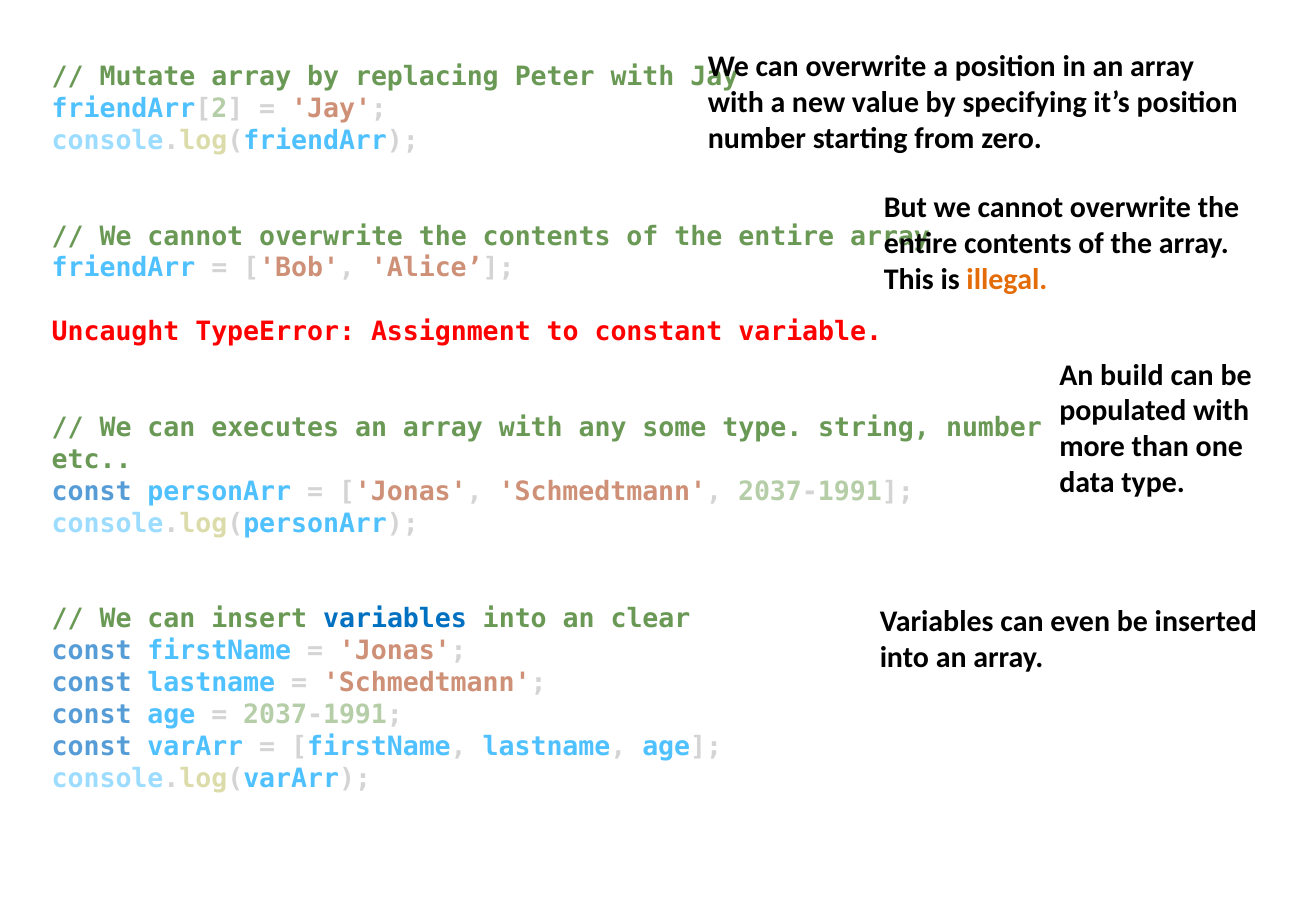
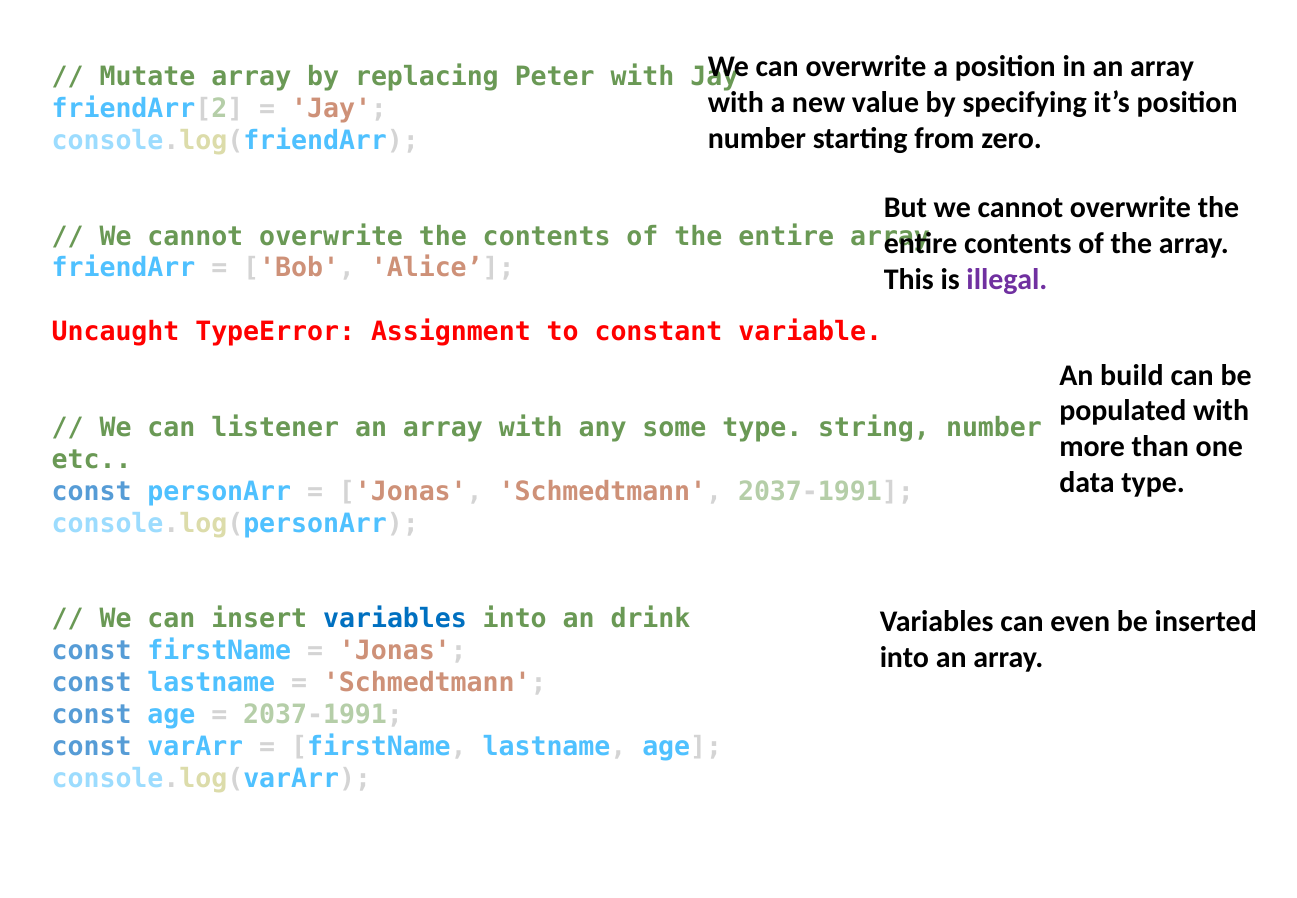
illegal colour: orange -> purple
executes: executes -> listener
clear: clear -> drink
